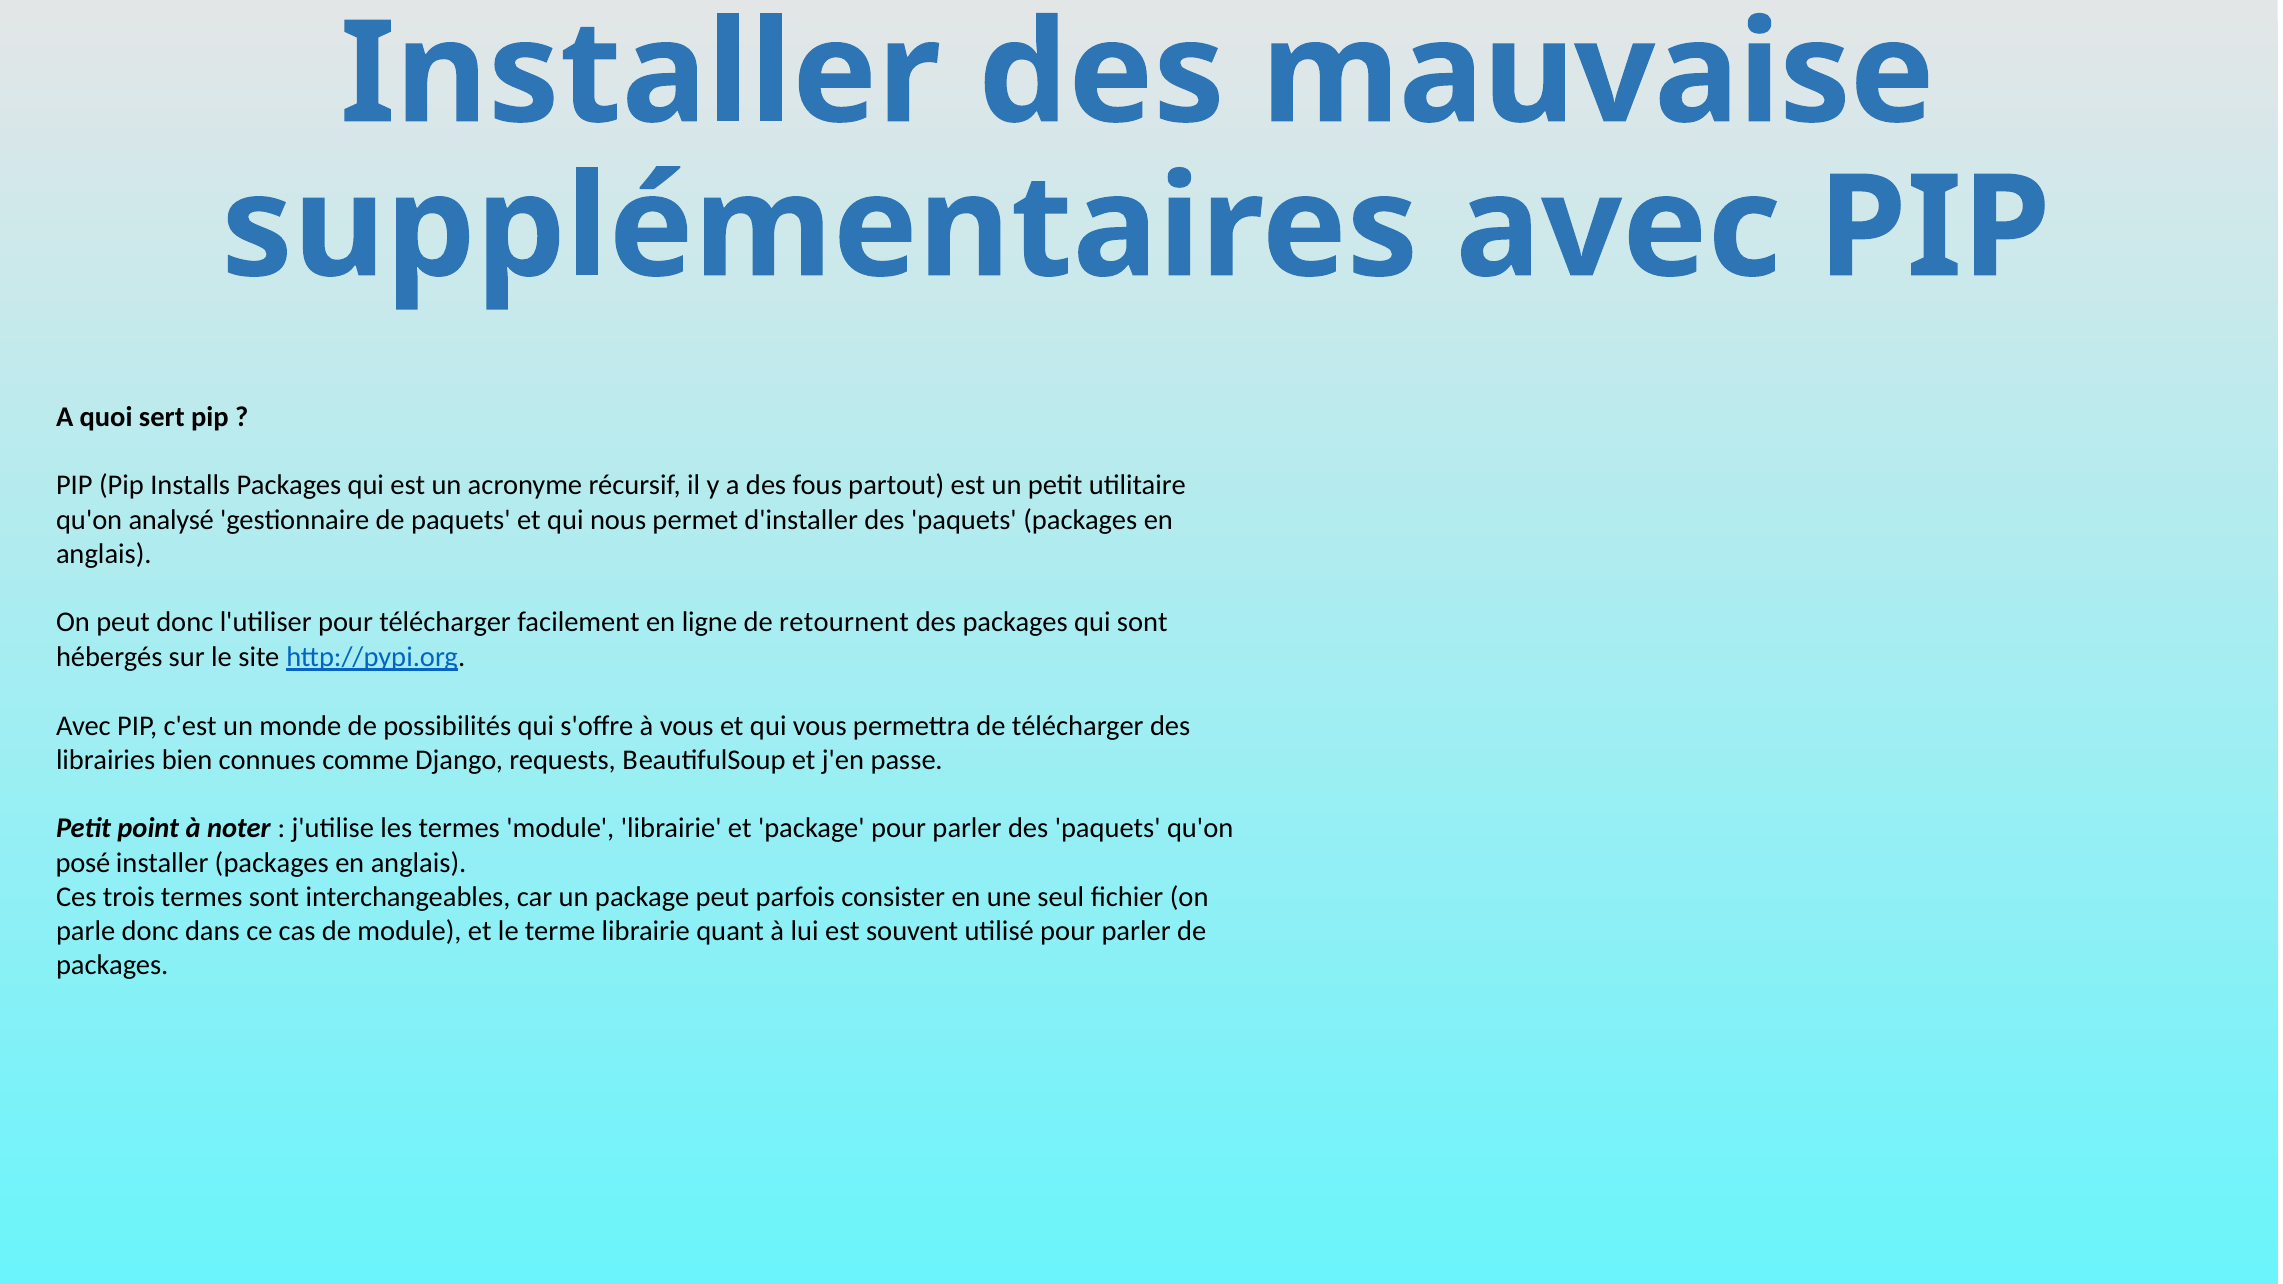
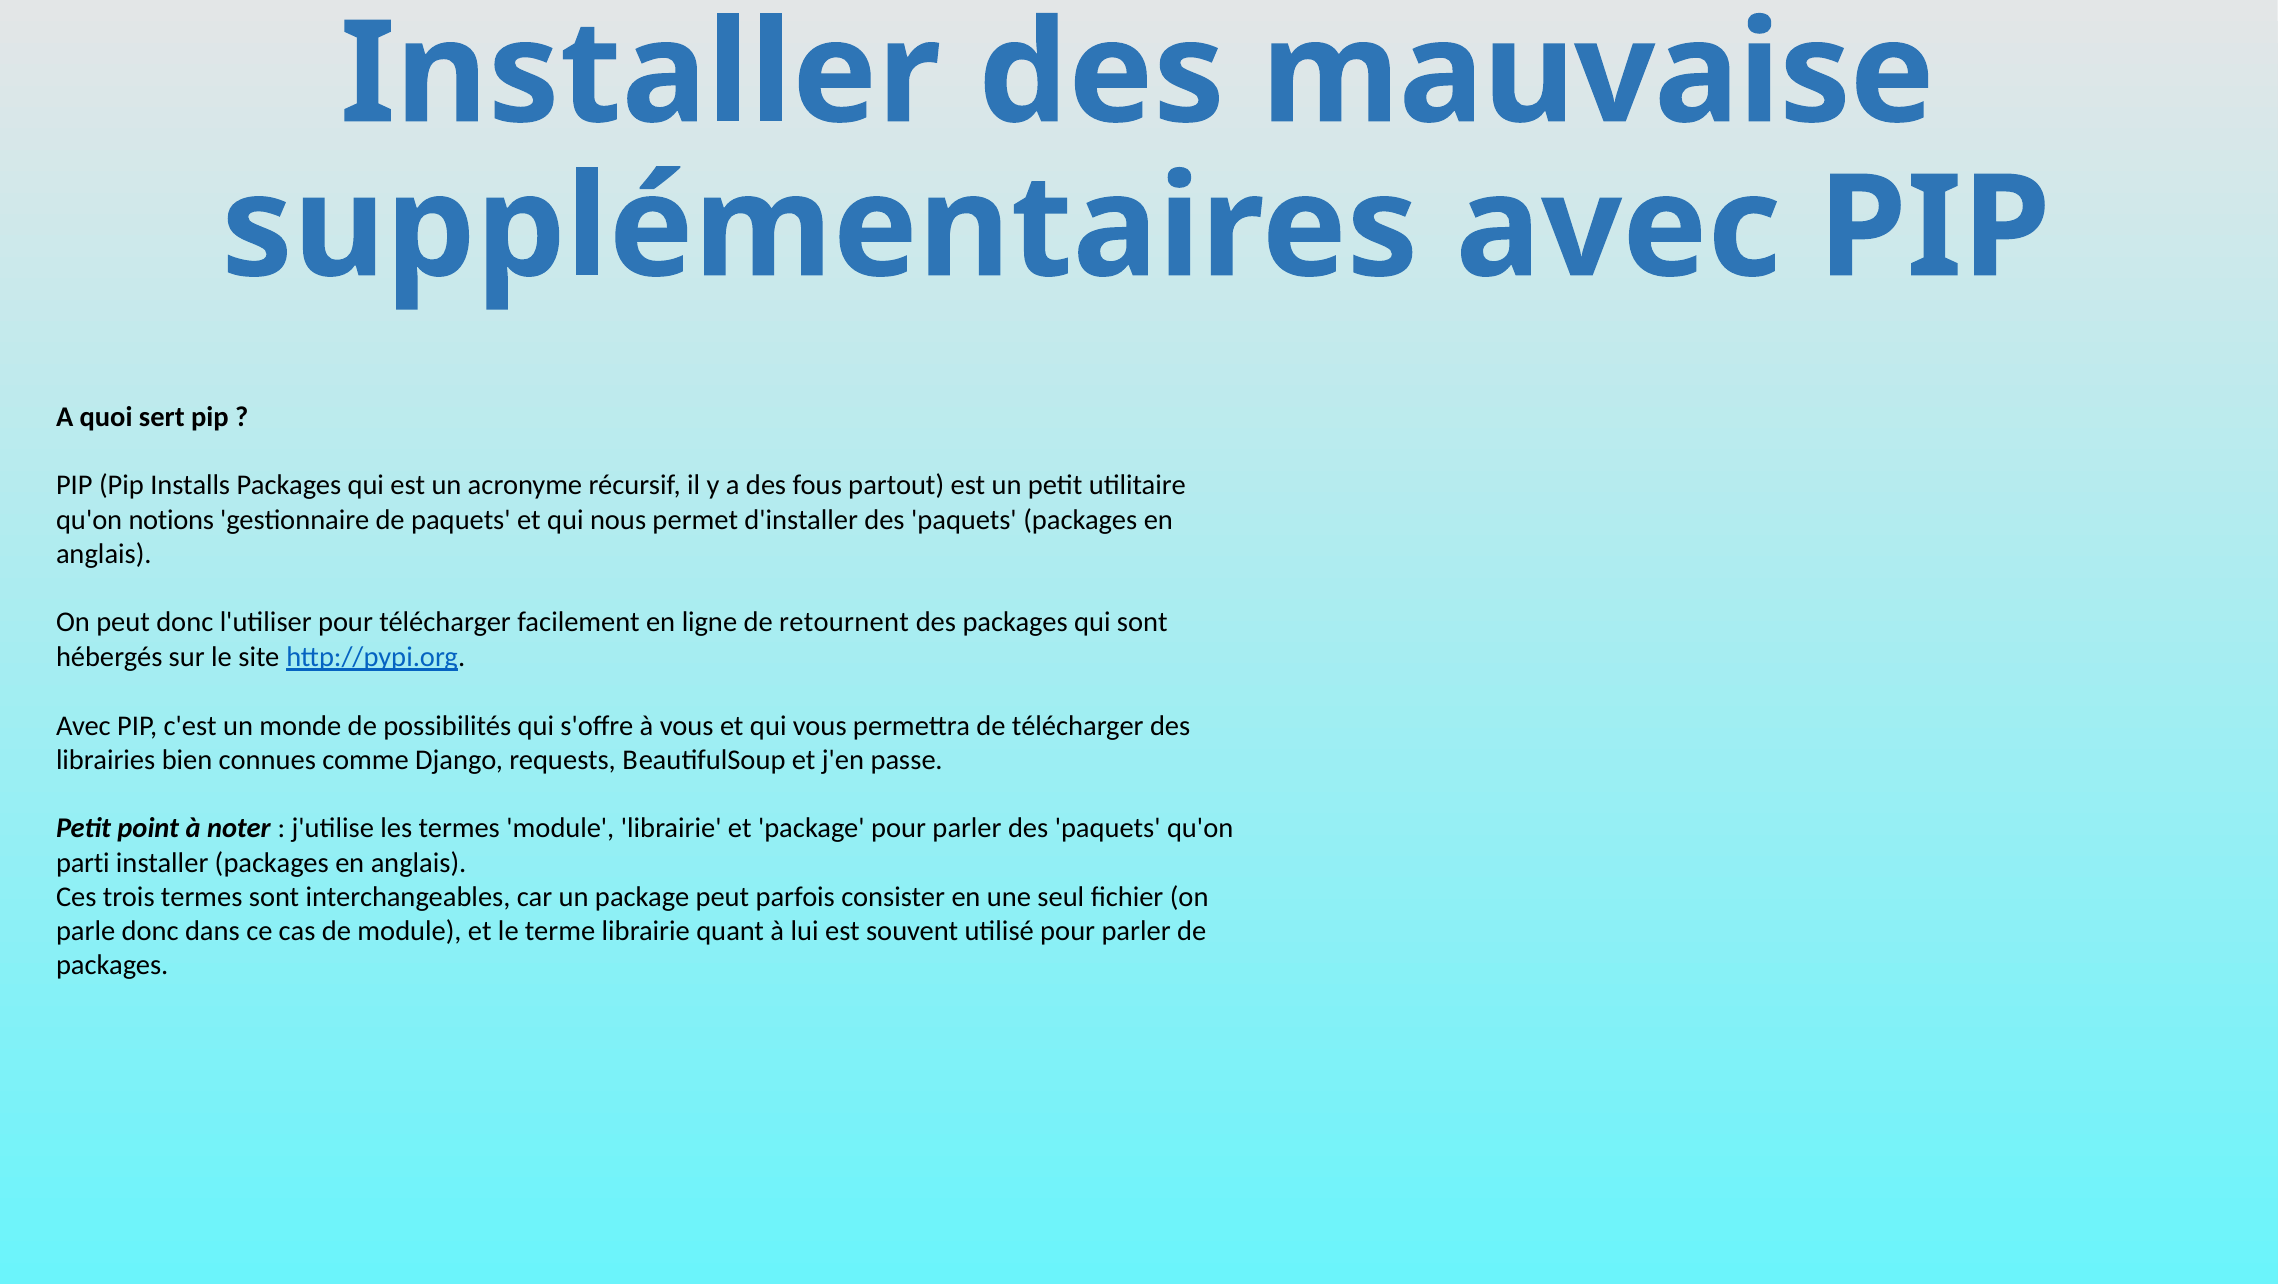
analysé: analysé -> notions
posé: posé -> parti
